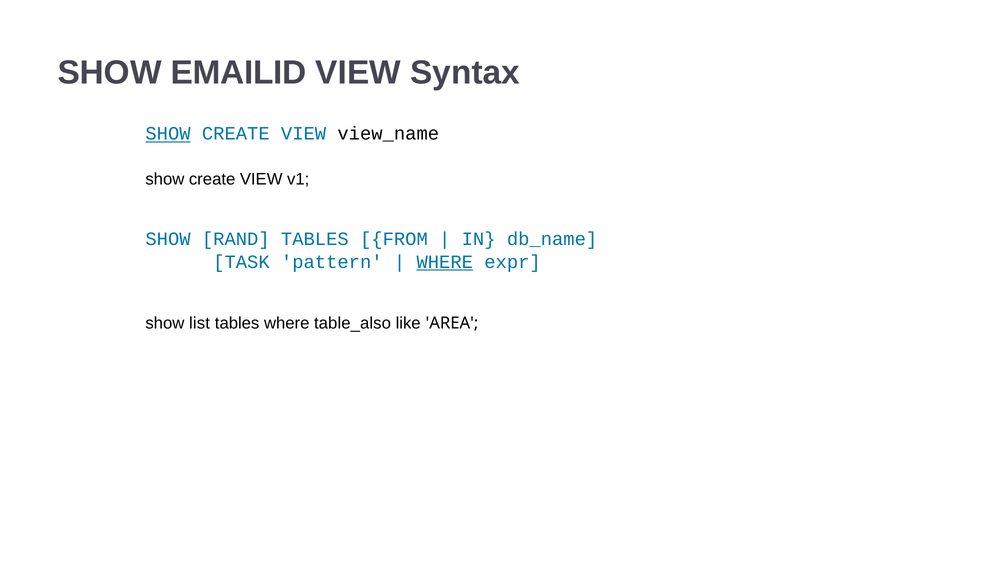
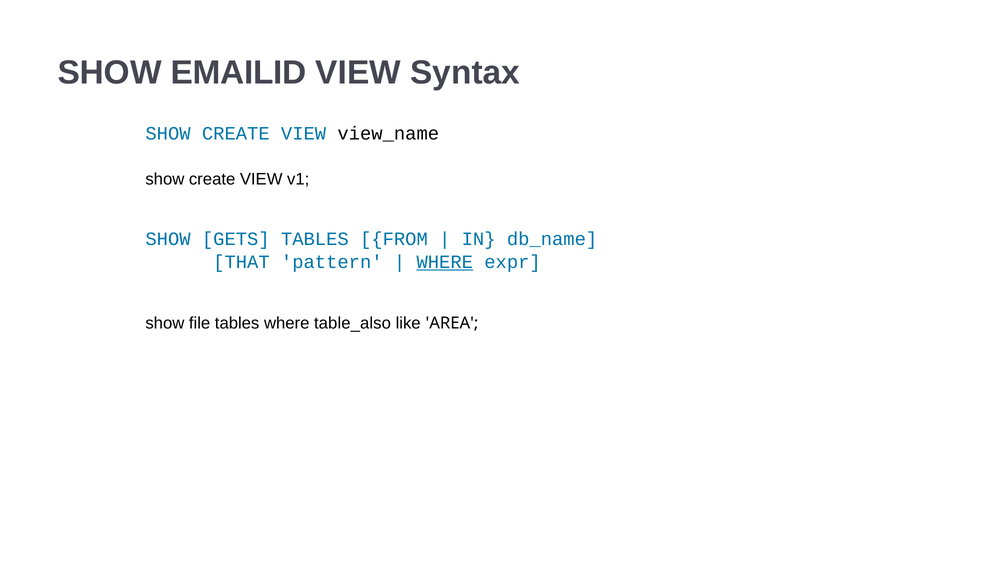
SHOW at (168, 134) underline: present -> none
RAND: RAND -> GETS
TASK: TASK -> THAT
list: list -> file
